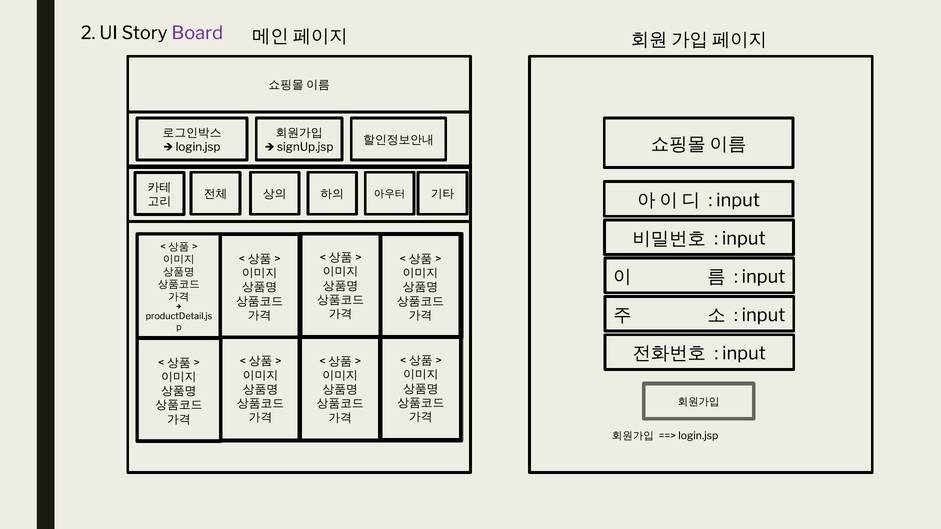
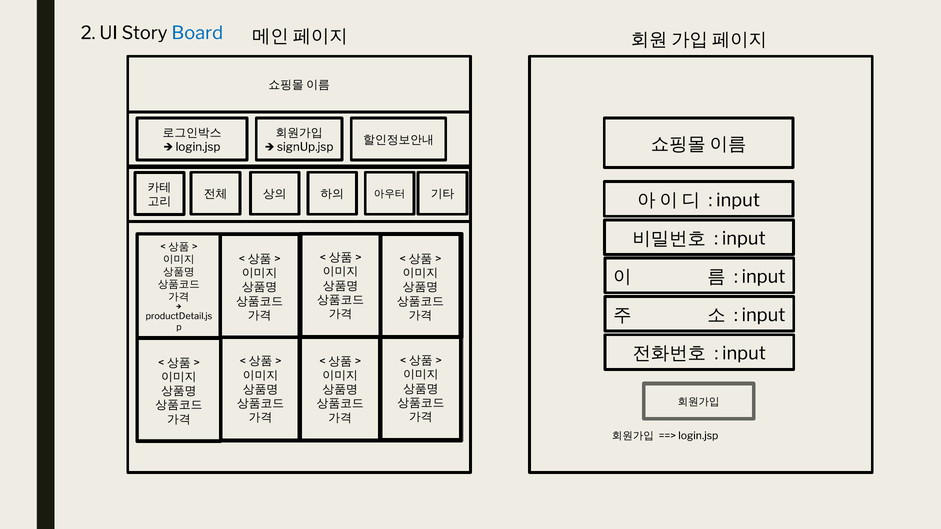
Board colour: purple -> blue
